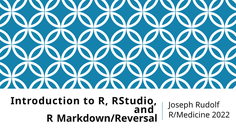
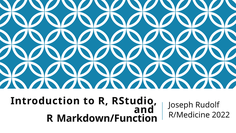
Markdown/Reversal: Markdown/Reversal -> Markdown/Function
